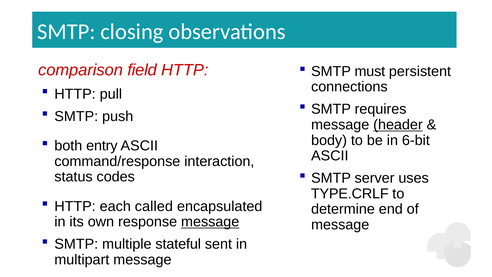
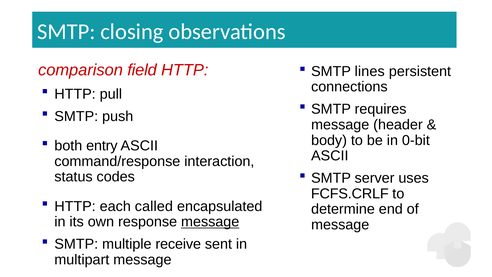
must: must -> lines
header underline: present -> none
6-bit: 6-bit -> 0-bit
TYPE.CRLF: TYPE.CRLF -> FCFS.CRLF
stateful: stateful -> receive
